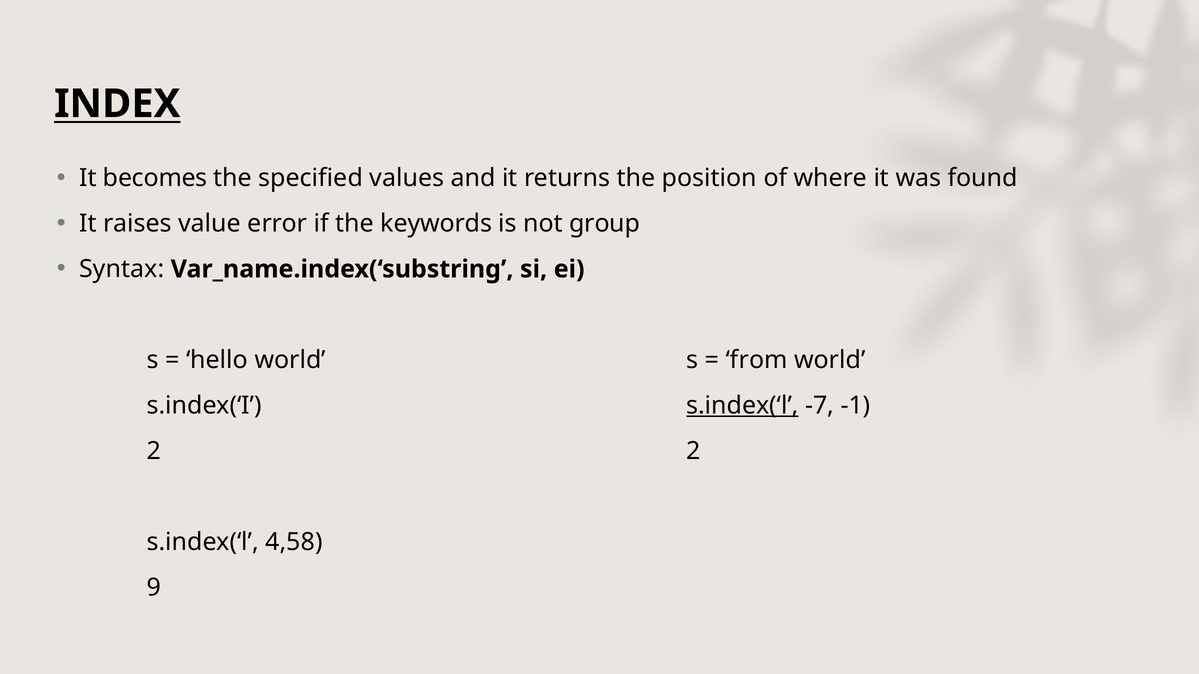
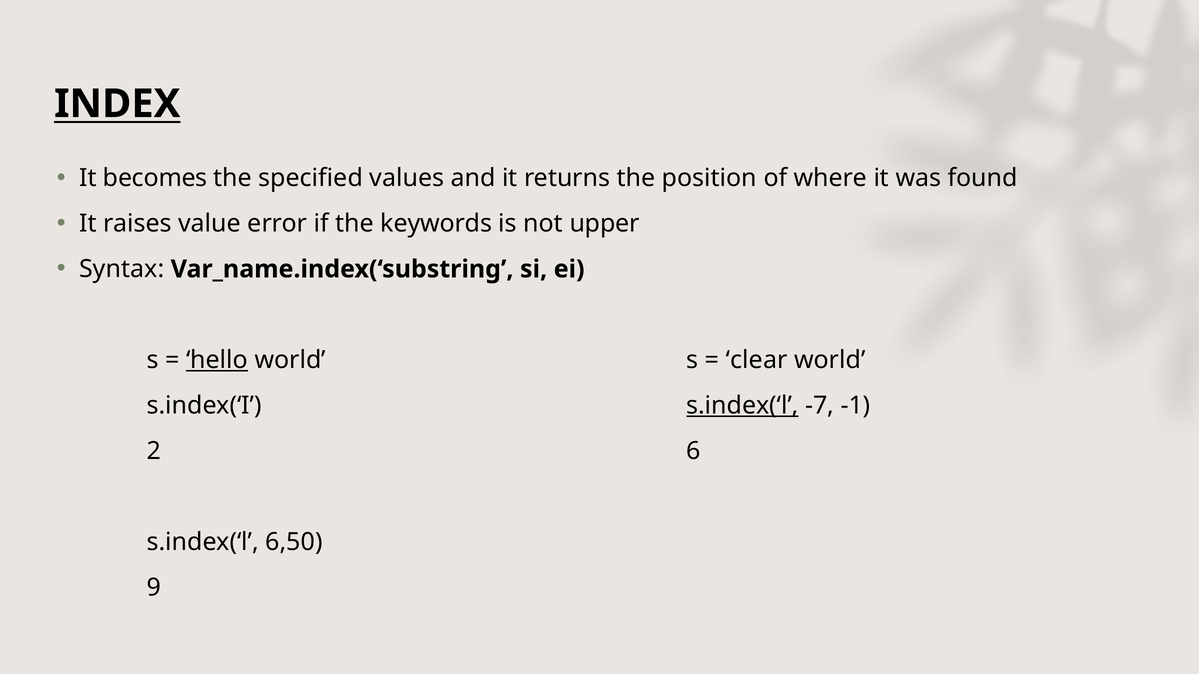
group: group -> upper
hello underline: none -> present
from: from -> clear
2 2: 2 -> 6
4,58: 4,58 -> 6,50
